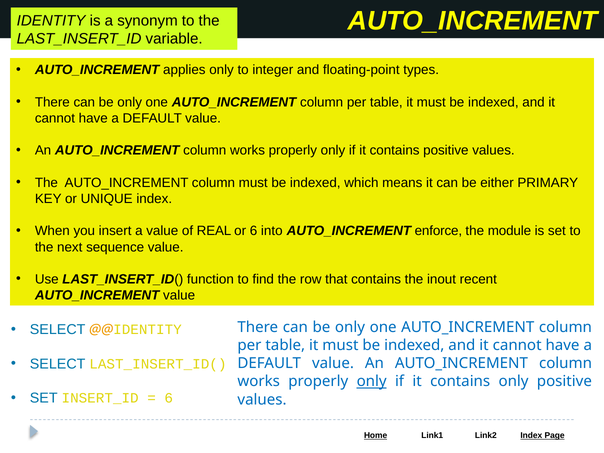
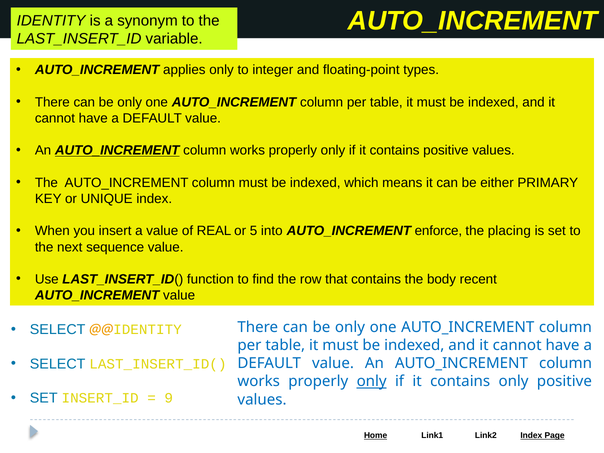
AUTO_INCREMENT at (117, 150) underline: none -> present
or 6: 6 -> 5
module: module -> placing
inout: inout -> body
6 at (169, 398): 6 -> 9
